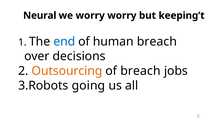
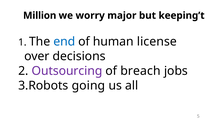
Neural: Neural -> Million
worry worry: worry -> major
human breach: breach -> license
Outsourcing colour: orange -> purple
